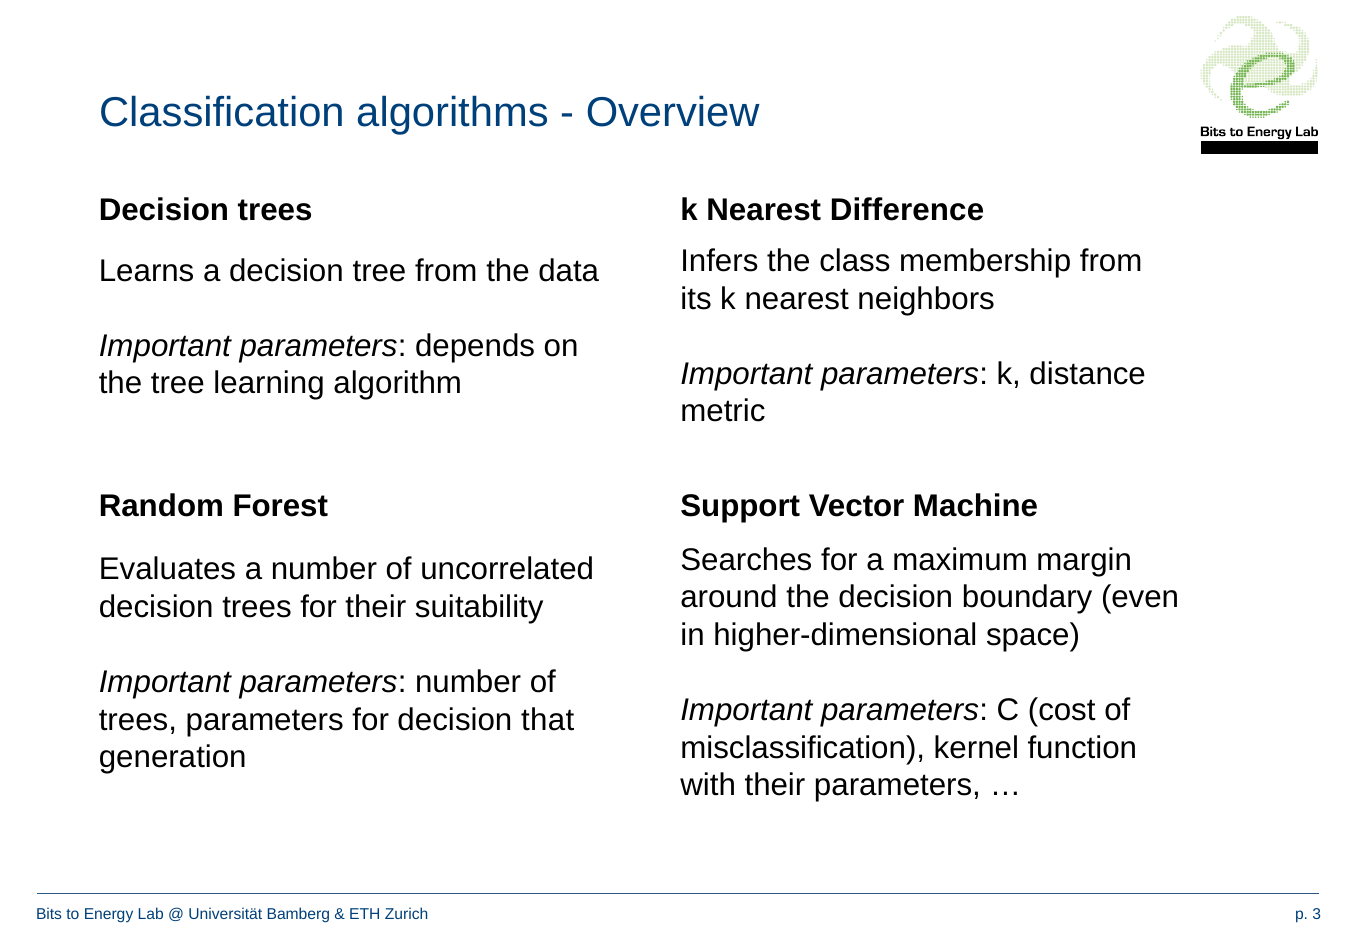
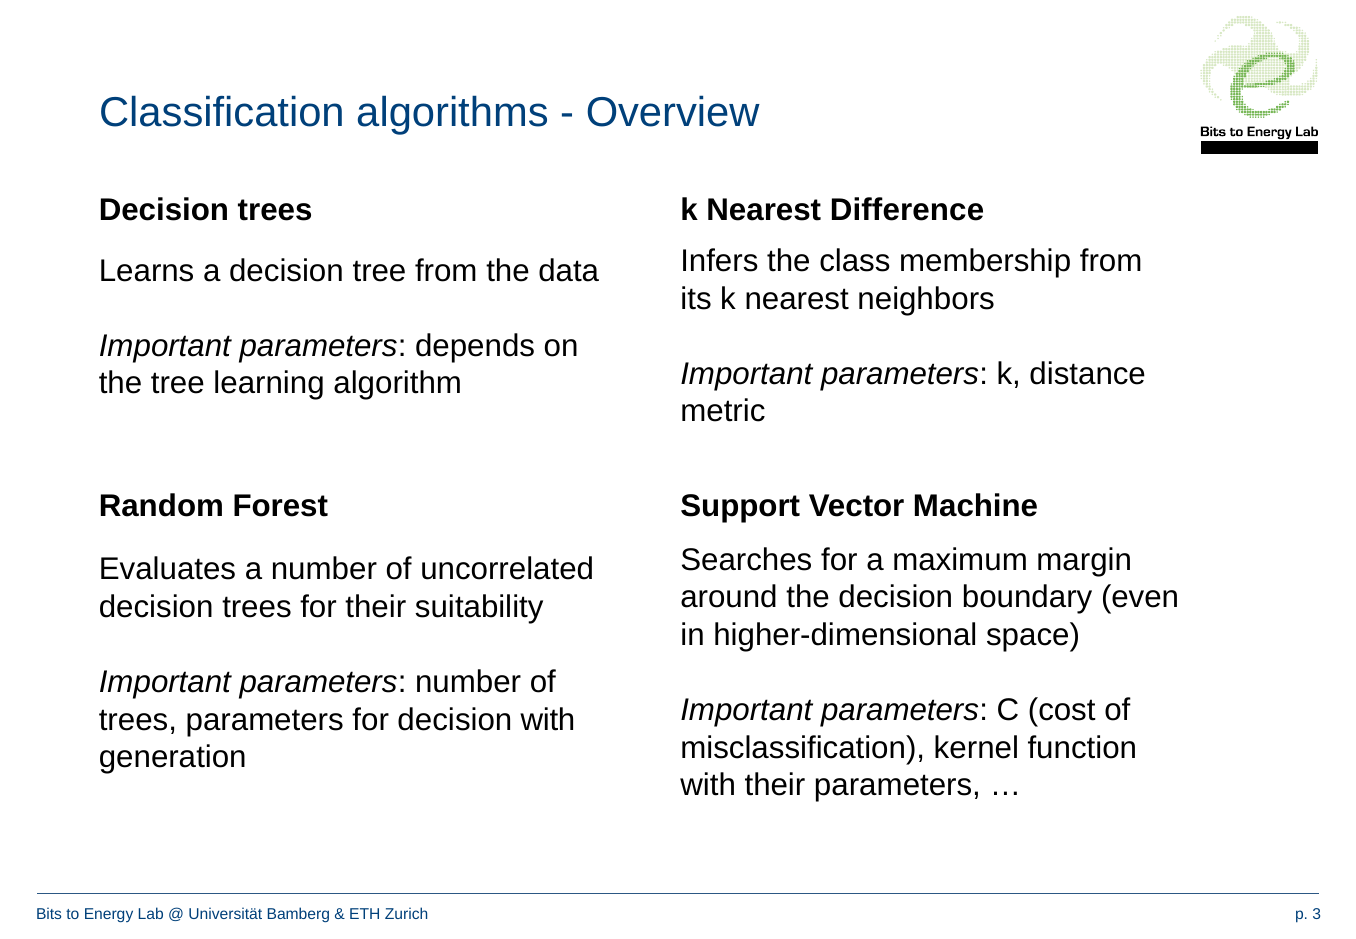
decision that: that -> with
